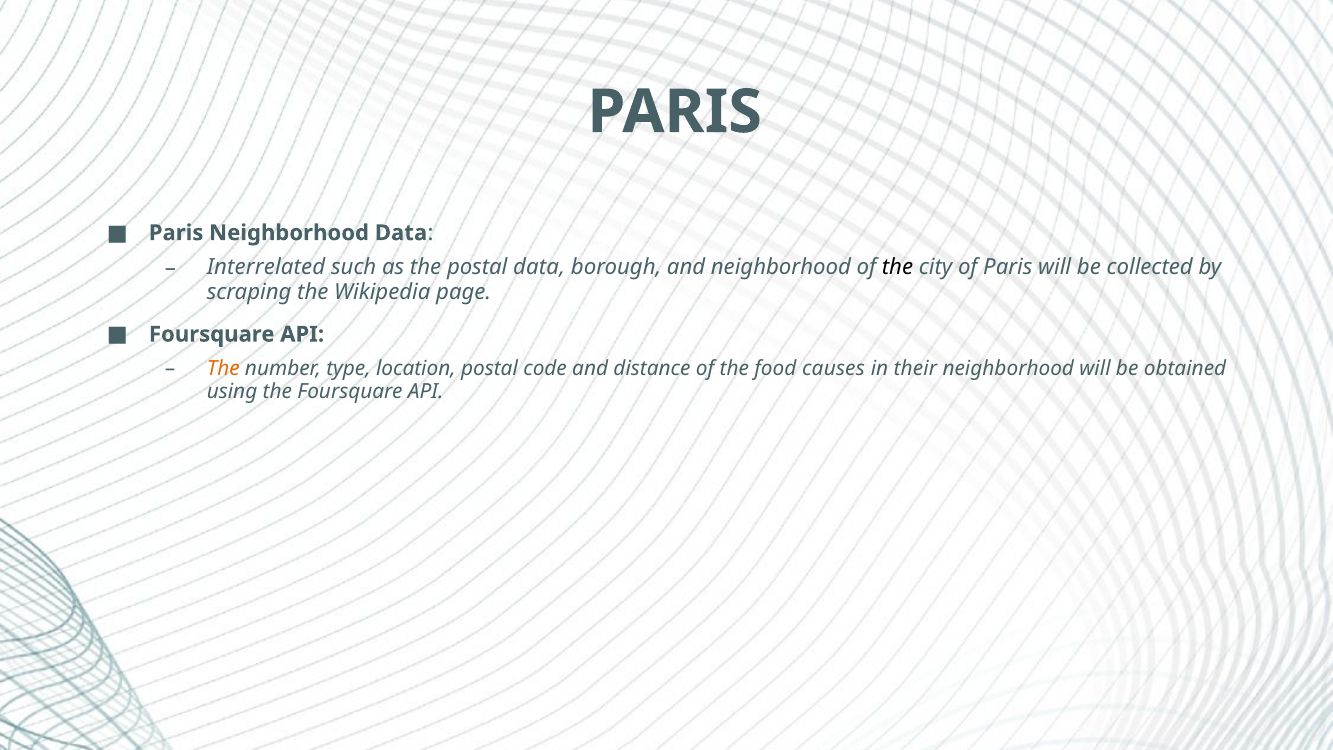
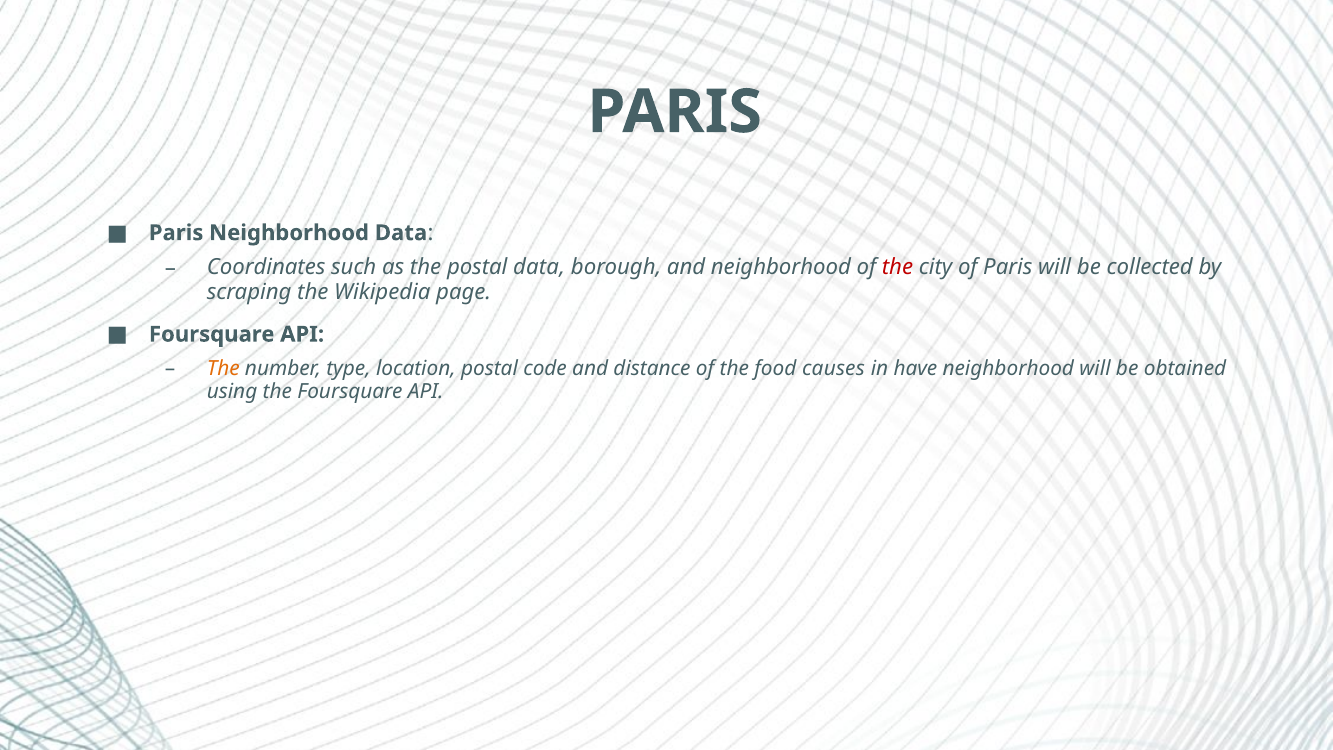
Interrelated: Interrelated -> Coordinates
the at (897, 268) colour: black -> red
their: their -> have
